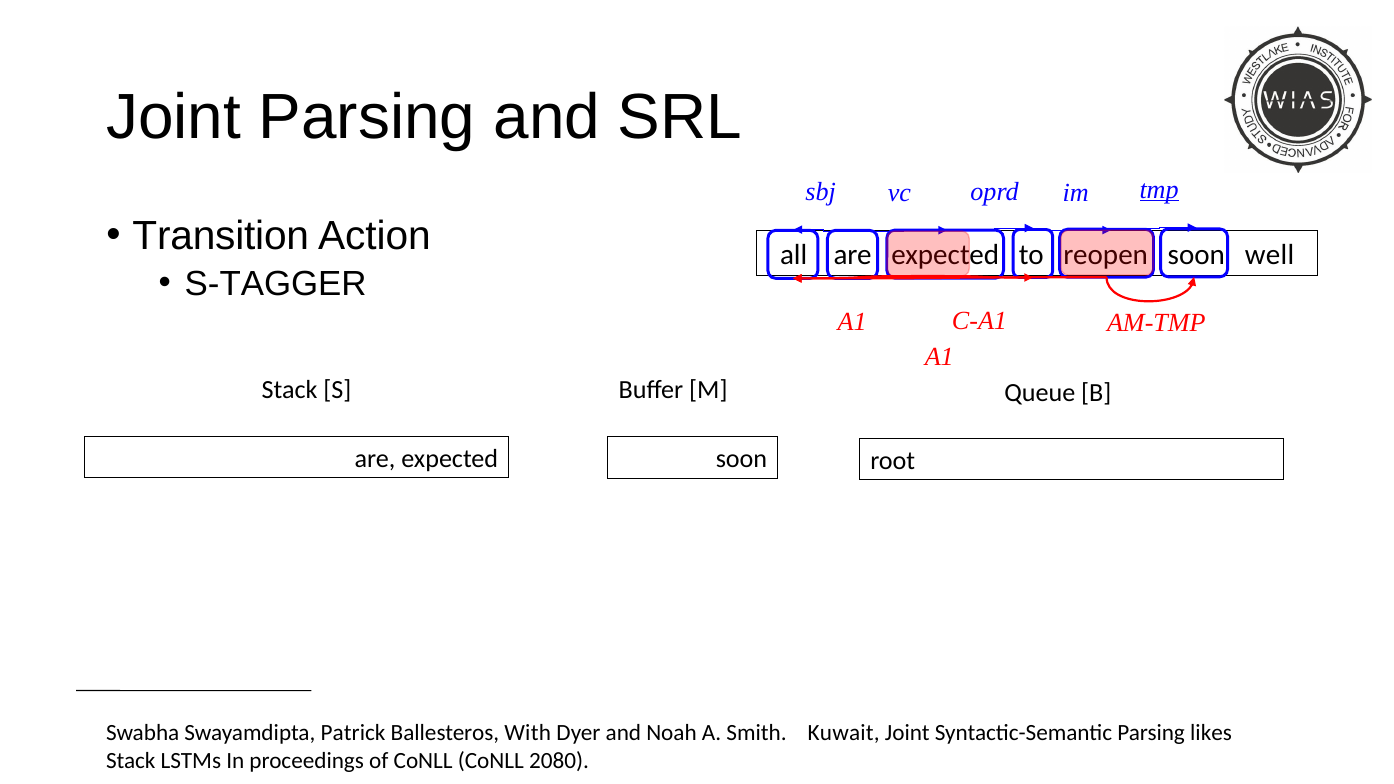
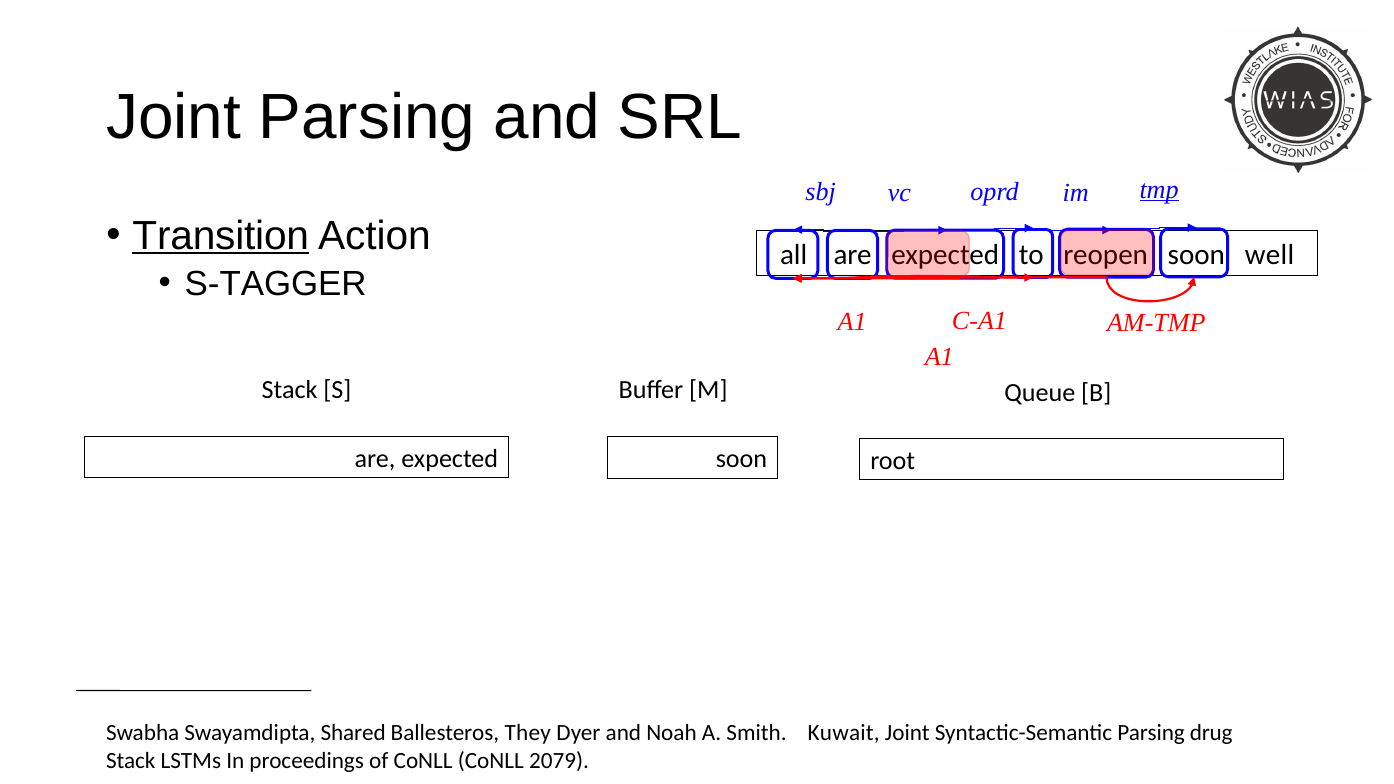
Transition underline: none -> present
Patrick: Patrick -> Shared
With: With -> They
likes: likes -> drug
2080: 2080 -> 2079
